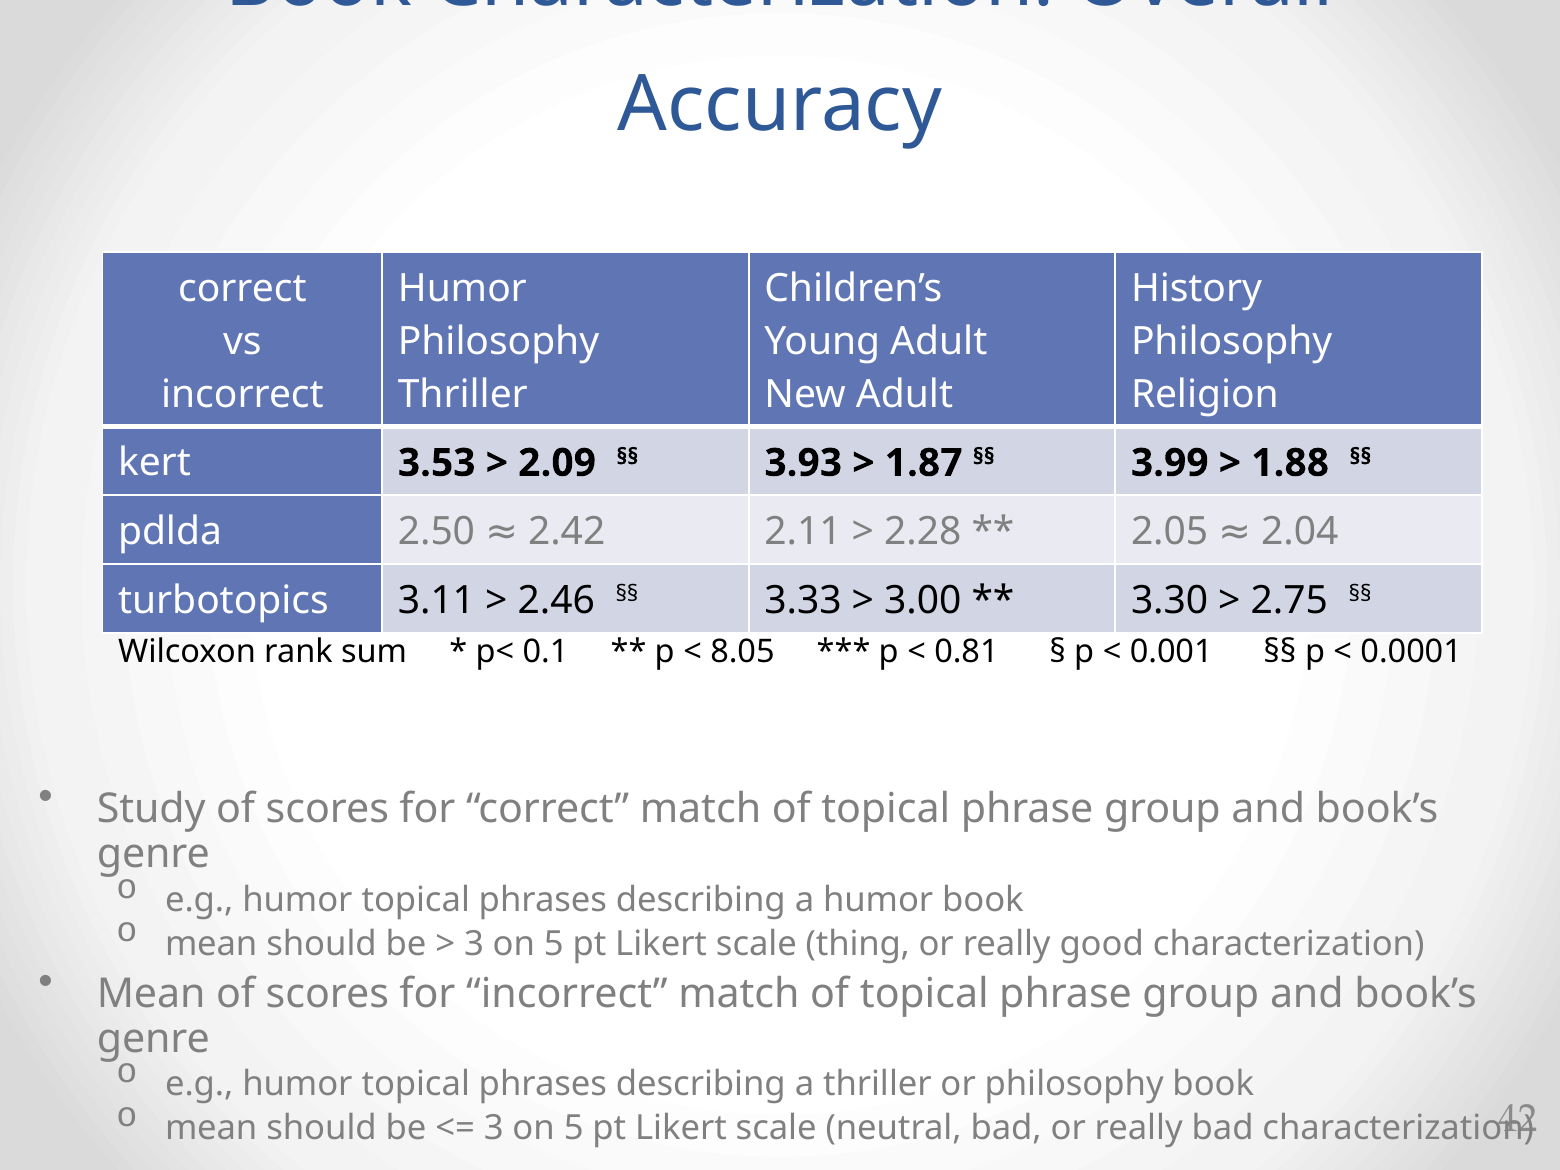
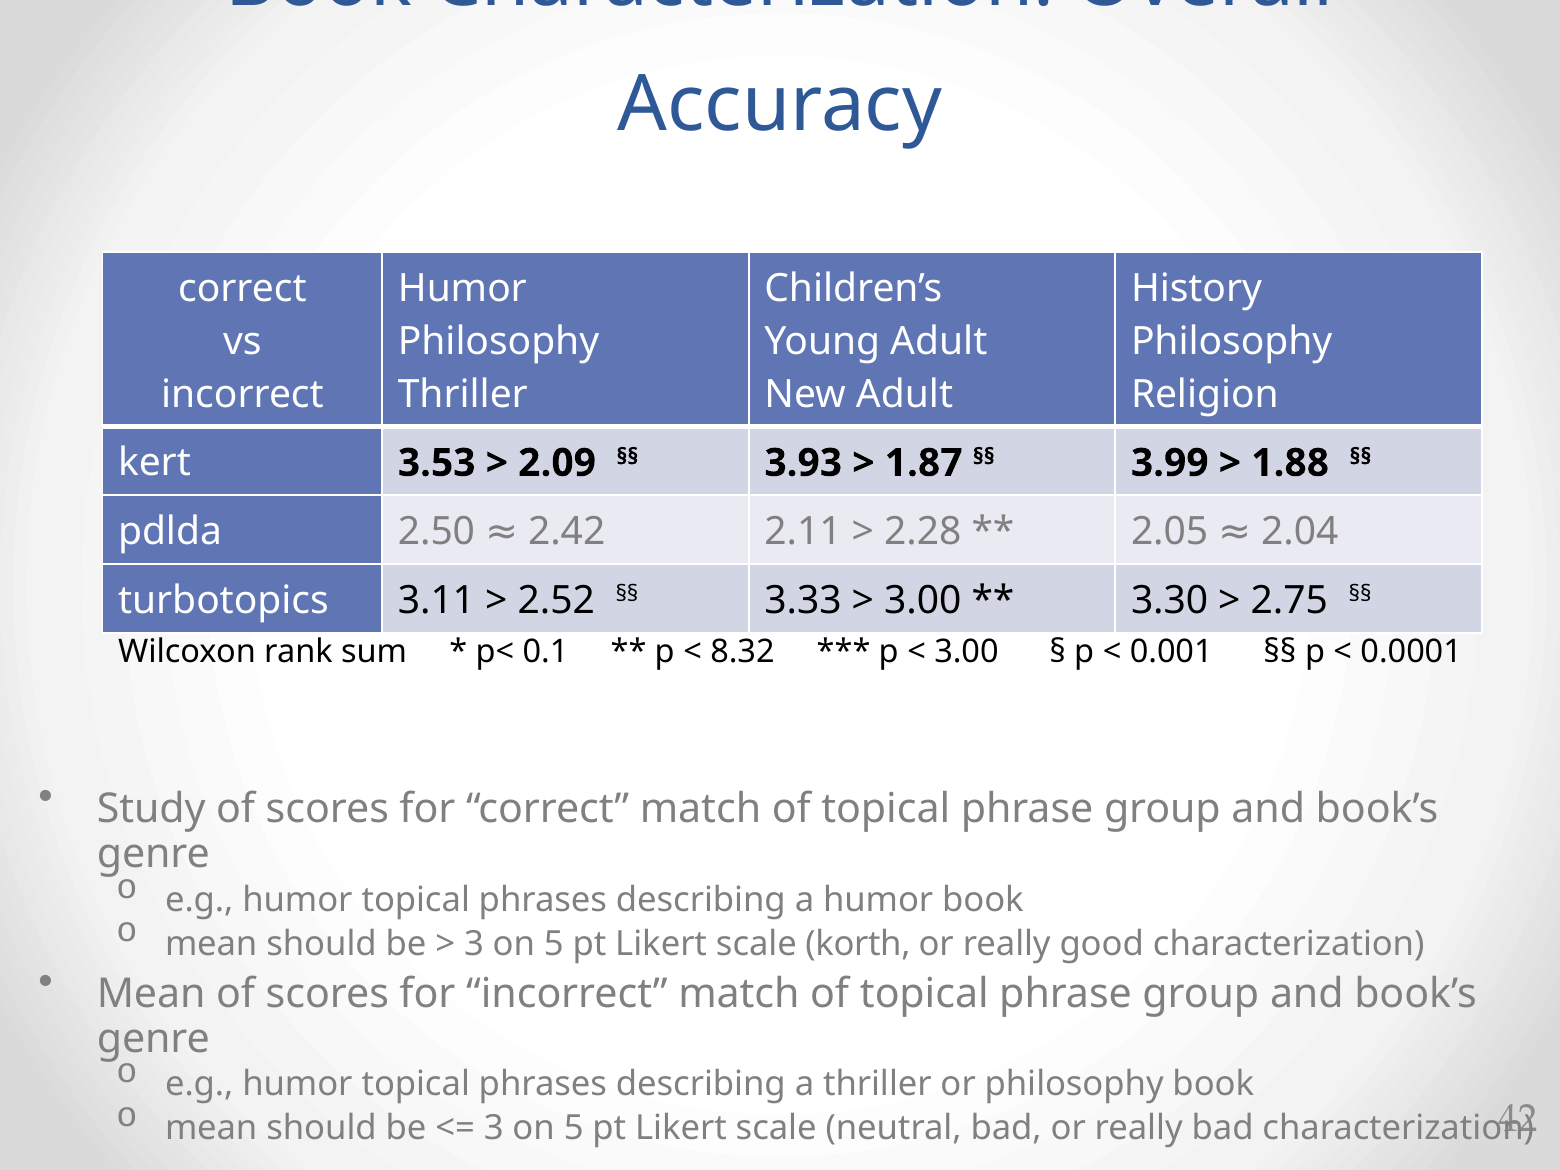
2.46: 2.46 -> 2.52
8.05: 8.05 -> 8.32
0.81 at (966, 652): 0.81 -> 3.00
thing: thing -> korth
